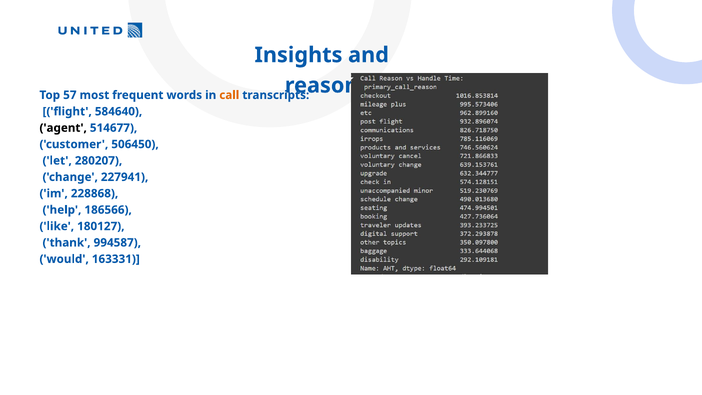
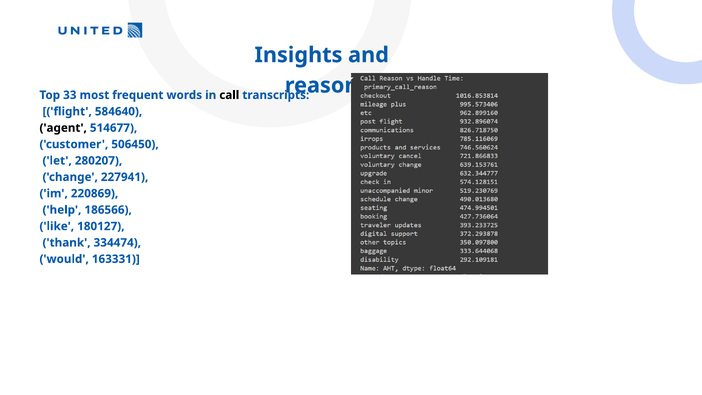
57: 57 -> 33
call colour: orange -> black
228868: 228868 -> 220869
994587: 994587 -> 334474
